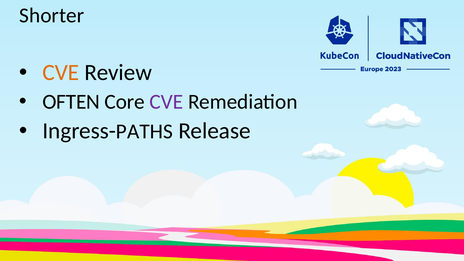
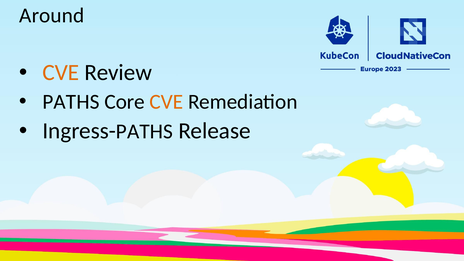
Shorter: Shorter -> Around
OFTEN at (71, 102): OFTEN -> PATHS
CVE at (166, 102) colour: purple -> orange
